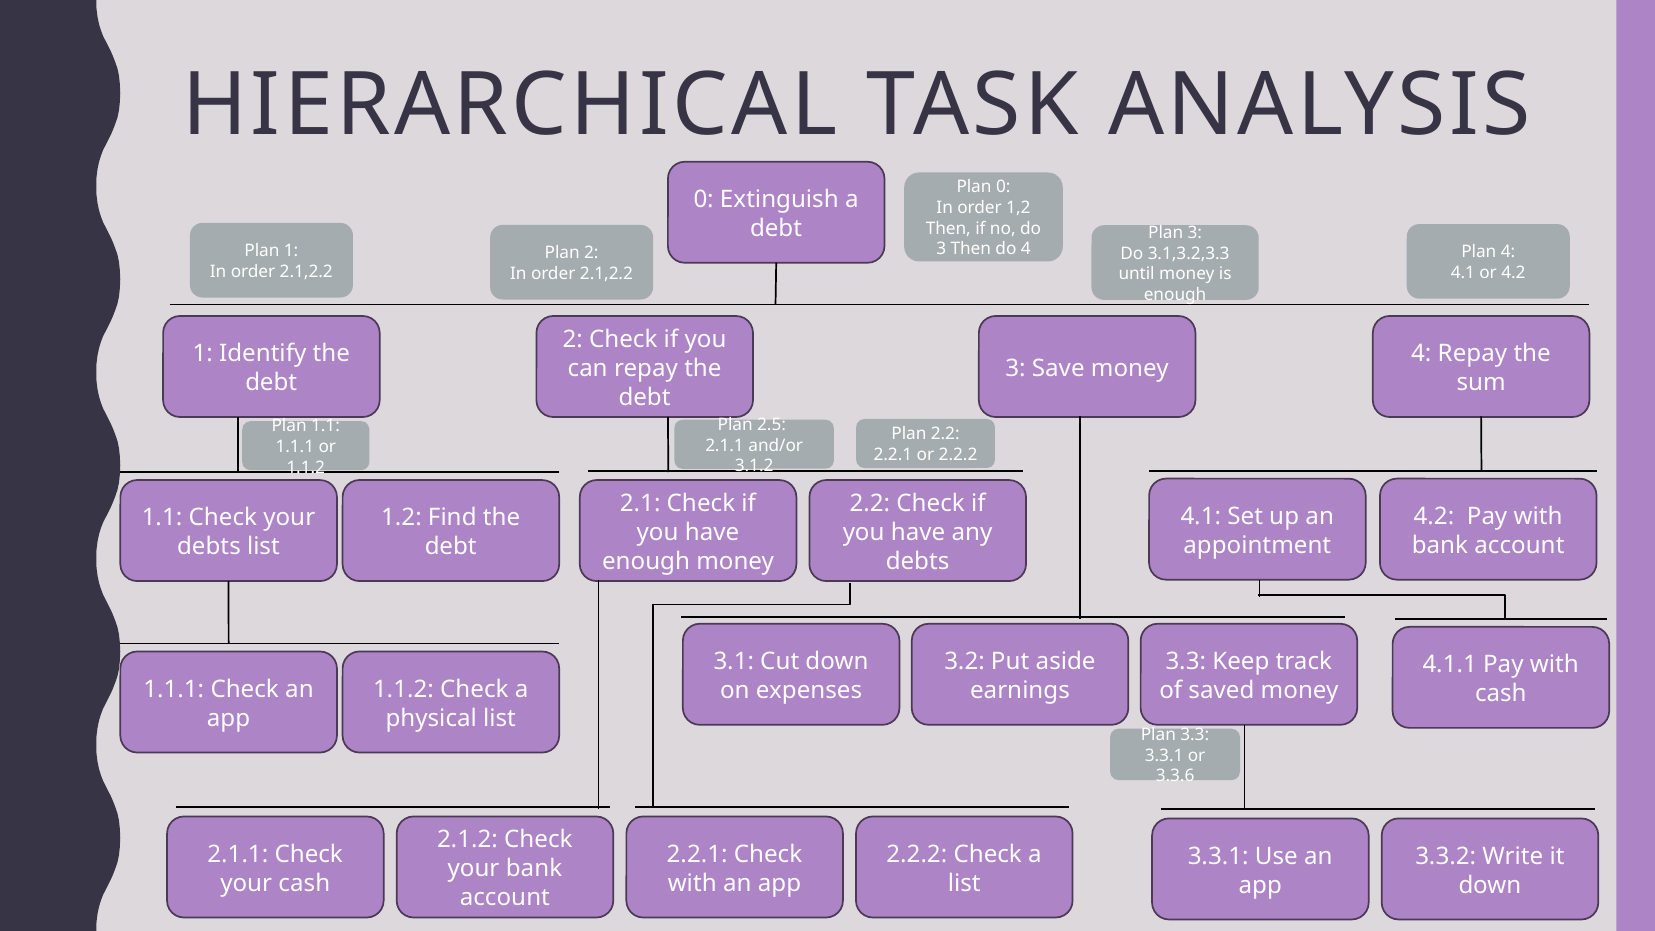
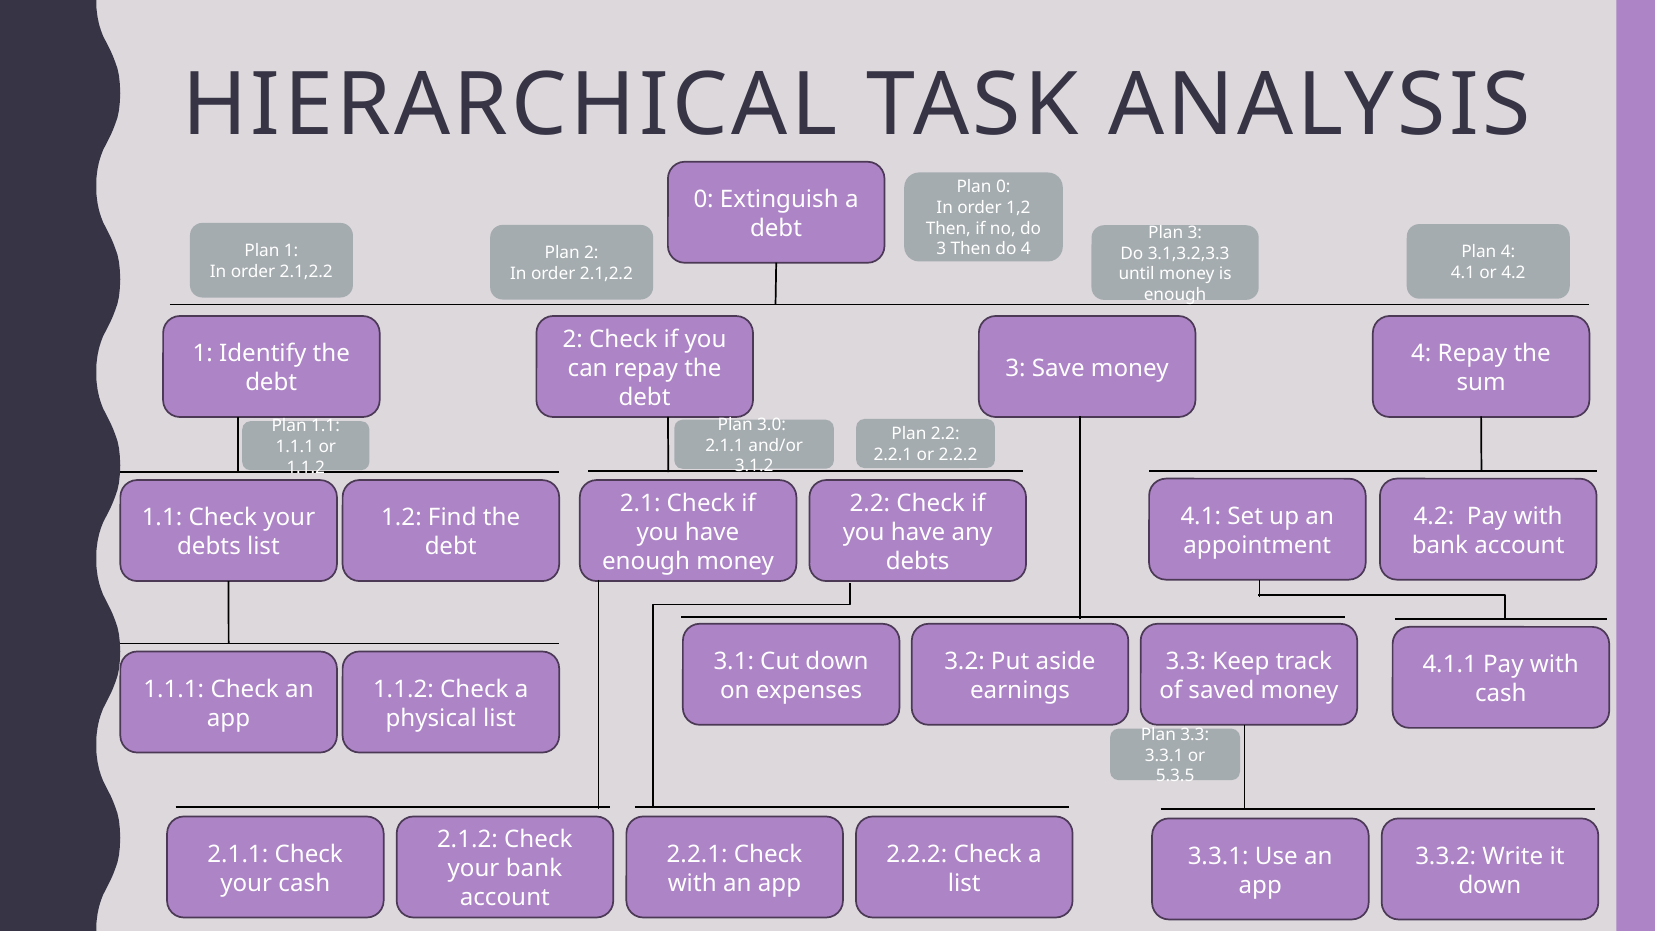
2.5: 2.5 -> 3.0
3.3.6: 3.3.6 -> 5.3.5
